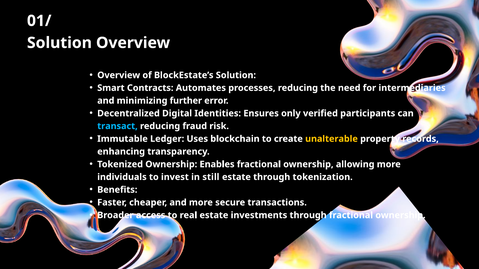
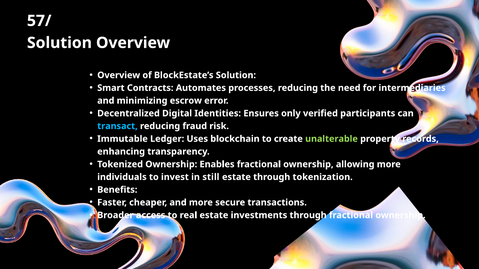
01/: 01/ -> 57/
further: further -> escrow
unalterable colour: yellow -> light green
